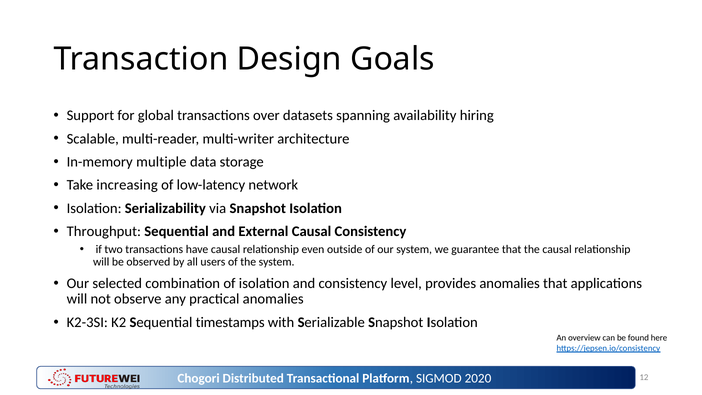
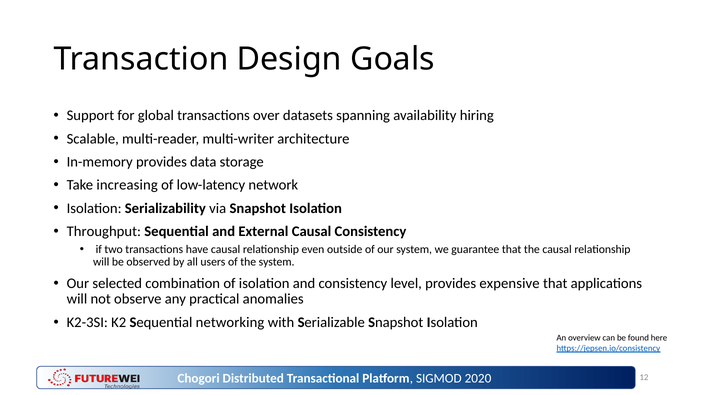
In-memory multiple: multiple -> provides
provides anomalies: anomalies -> expensive
timestamps: timestamps -> networking
